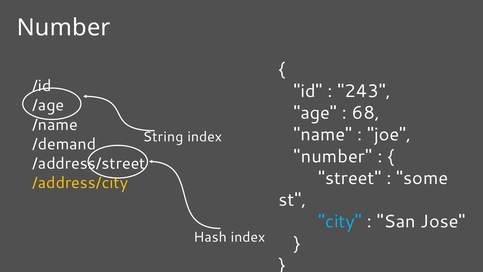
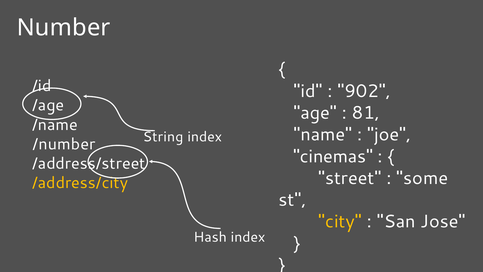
243: 243 -> 902
68: 68 -> 81
/demand: /demand -> /number
number at (333, 156): number -> cinemas
city colour: light blue -> yellow
